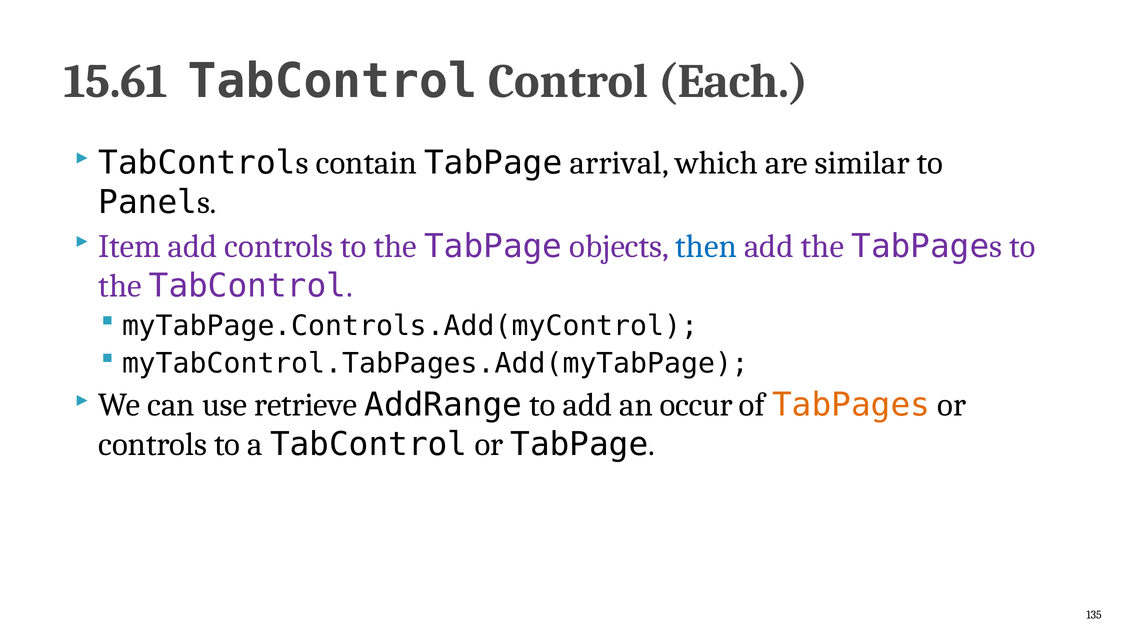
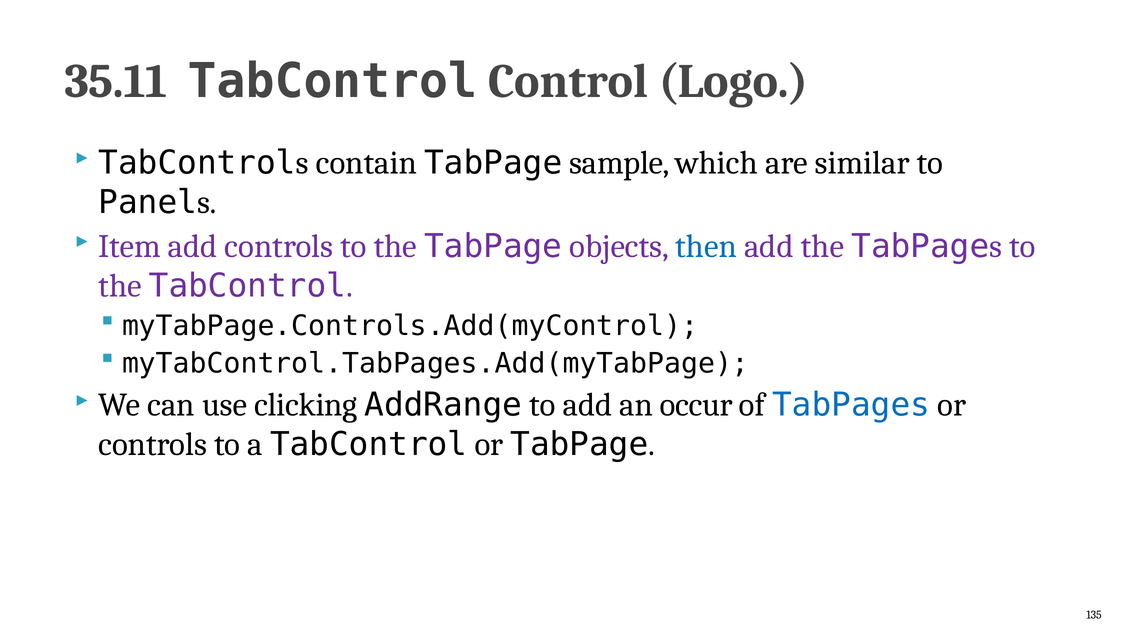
15.61: 15.61 -> 35.11
Each: Each -> Logo
arrival: arrival -> sample
retrieve: retrieve -> clicking
TabPages at (851, 405) colour: orange -> blue
